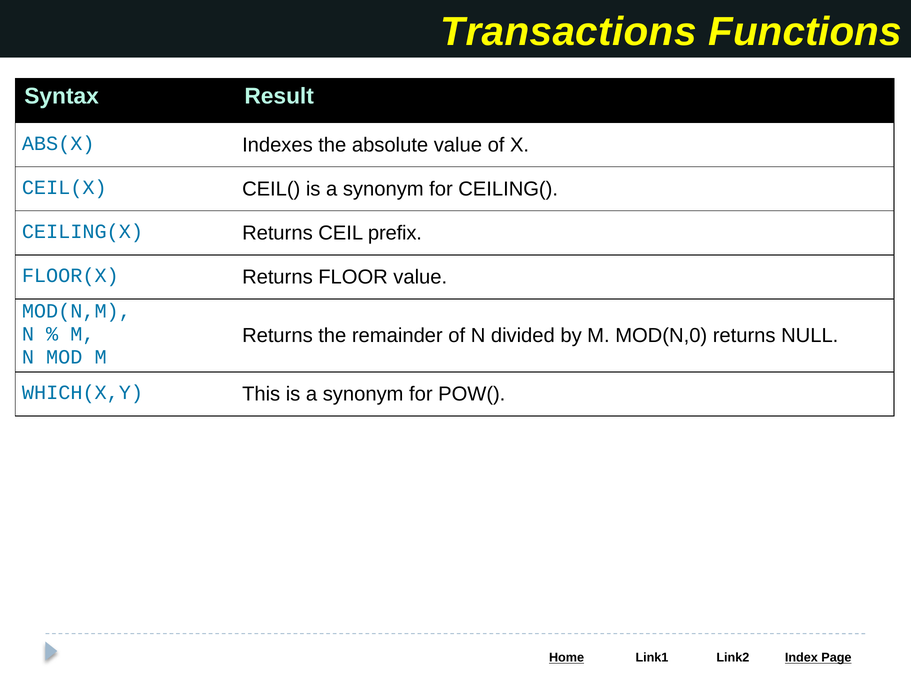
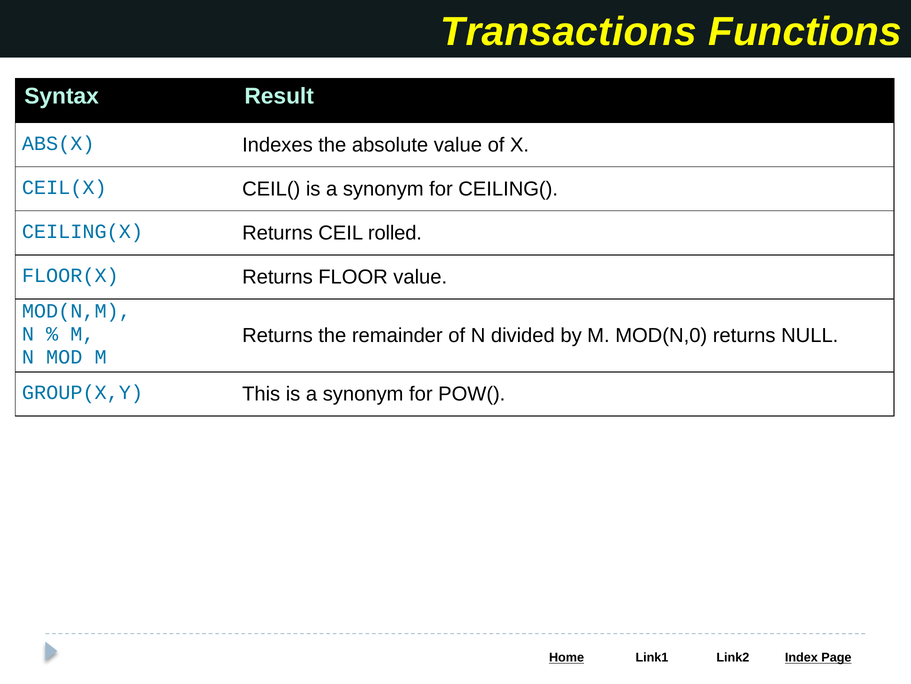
prefix: prefix -> rolled
WHICH(X,Y: WHICH(X,Y -> GROUP(X,Y
